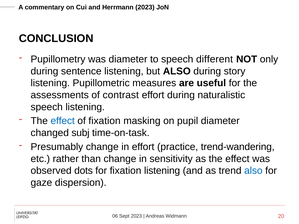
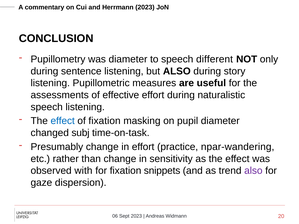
contrast: contrast -> effective
trend-wandering: trend-wandering -> npar-wandering
dots: dots -> with
fixation listening: listening -> snippets
also at (253, 171) colour: blue -> purple
